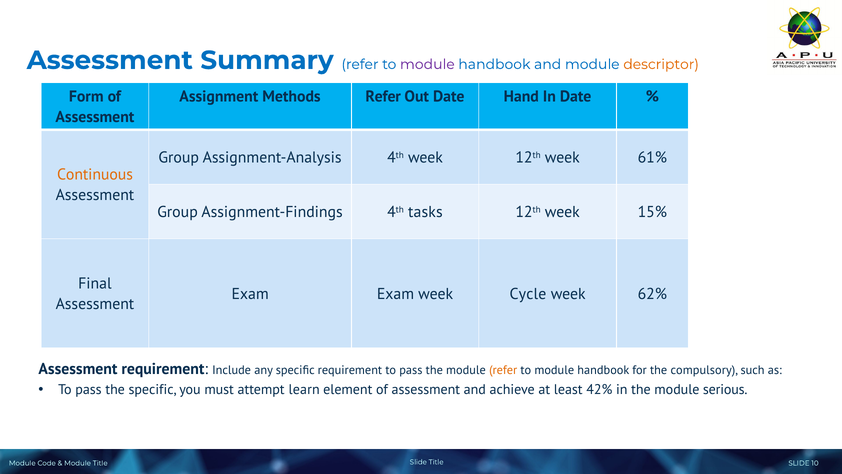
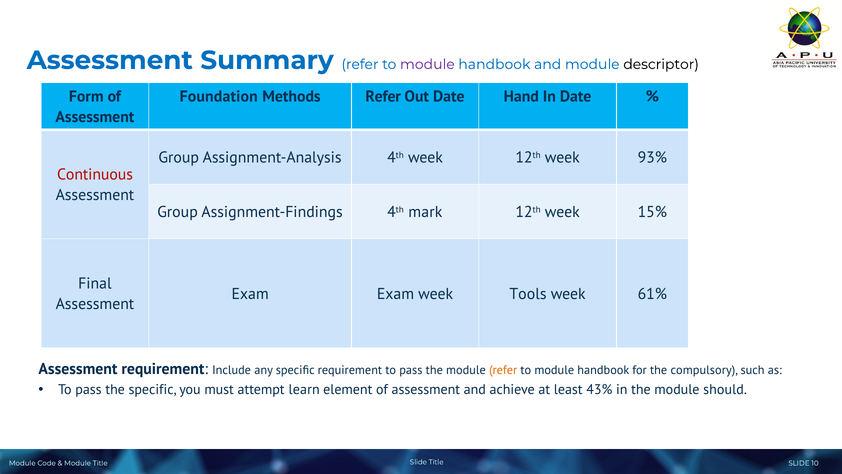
descriptor colour: orange -> black
Assignment: Assignment -> Foundation
61%: 61% -> 93%
Continuous colour: orange -> red
tasks: tasks -> mark
Cycle: Cycle -> Tools
62%: 62% -> 61%
42%: 42% -> 43%
serious: serious -> should
